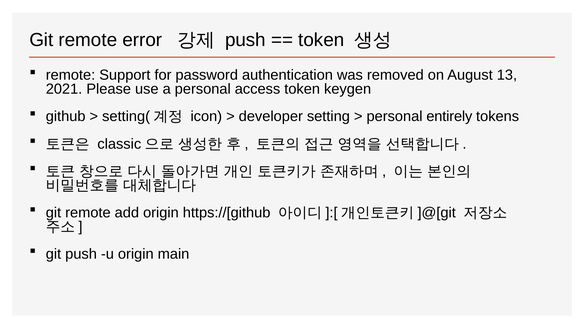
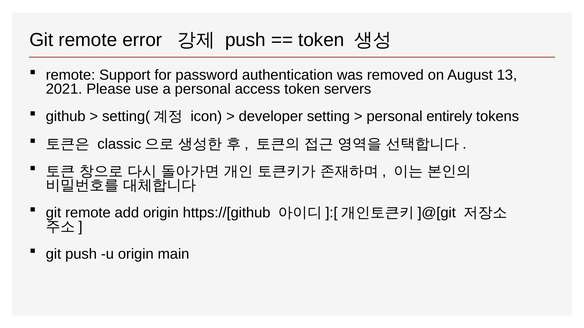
keygen: keygen -> servers
